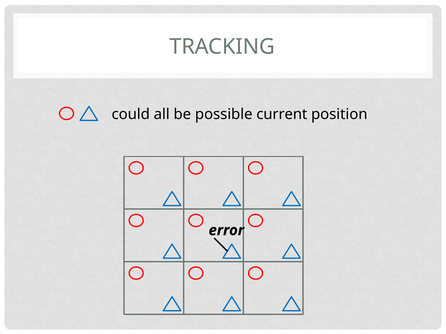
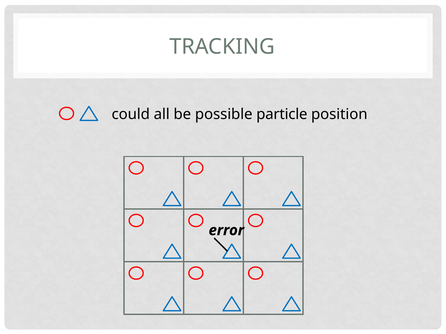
current: current -> particle
